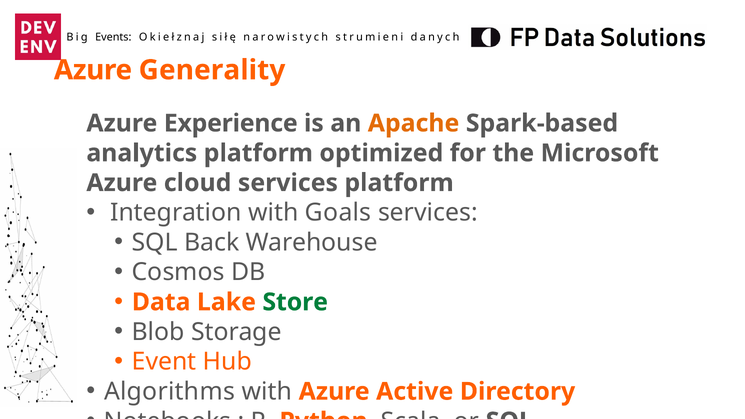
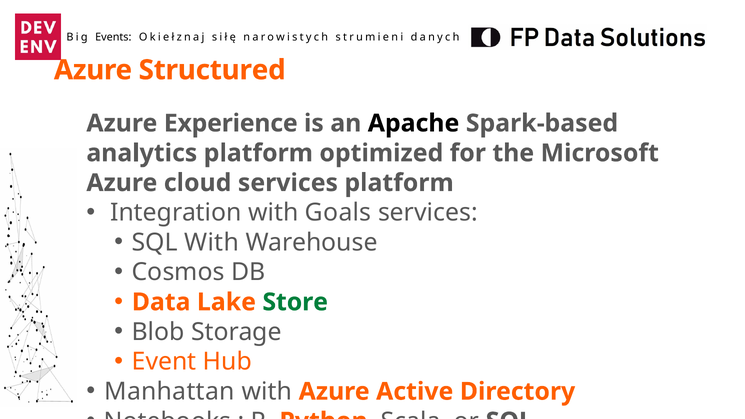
Generality: Generality -> Structured
Apache colour: orange -> black
SQL Back: Back -> With
Algorithms: Algorithms -> Manhattan
